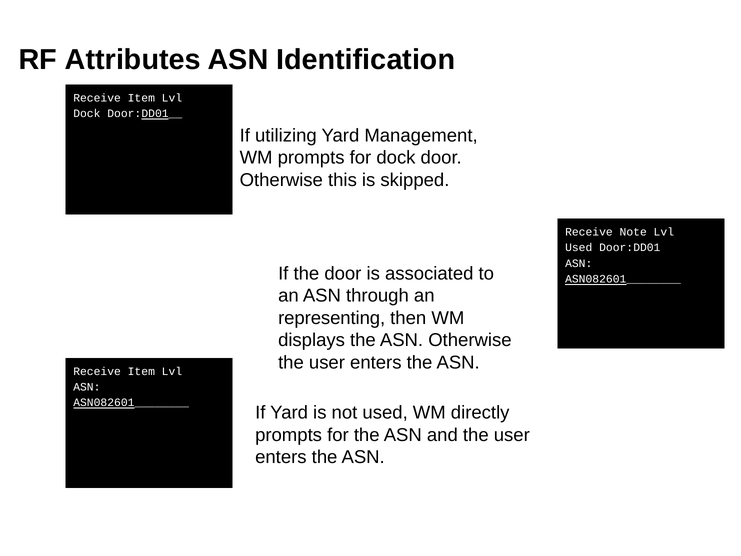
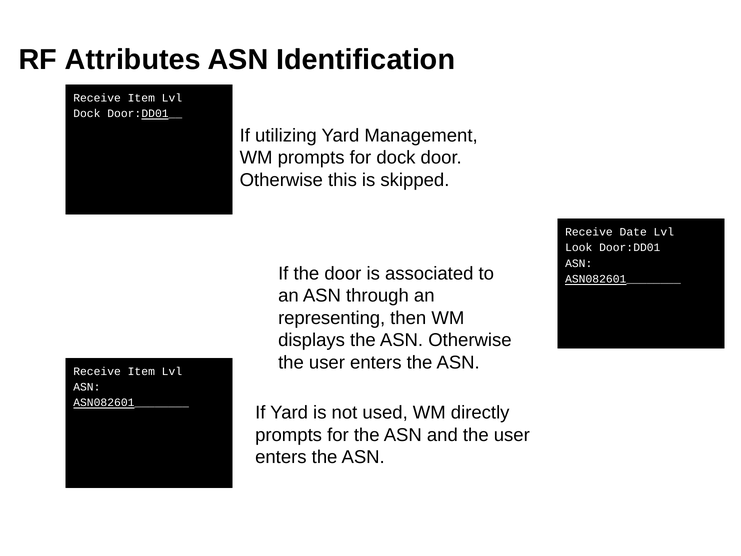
Note: Note -> Date
Used at (579, 248): Used -> Look
